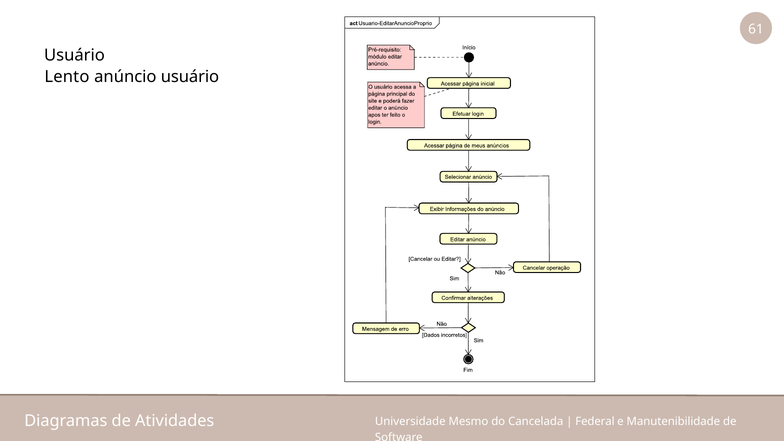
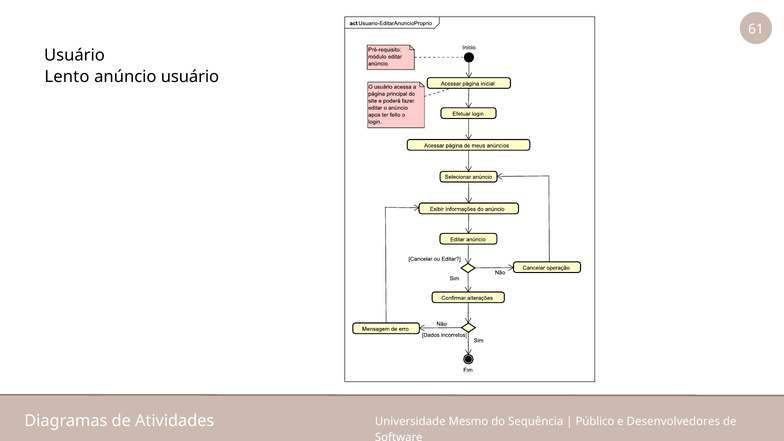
Cancelada: Cancelada -> Sequência
Federal: Federal -> Público
Manutenibilidade: Manutenibilidade -> Desenvolvedores
